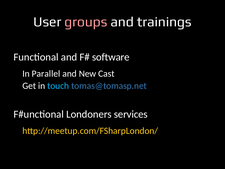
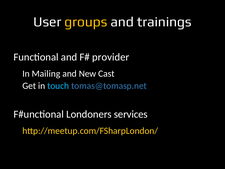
groups colour: pink -> yellow
software: software -> provider
Parallel: Parallel -> Mailing
